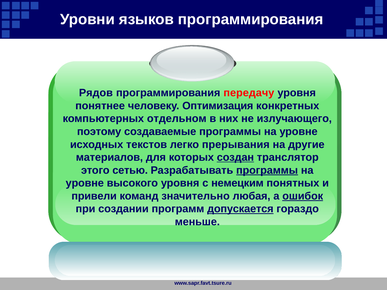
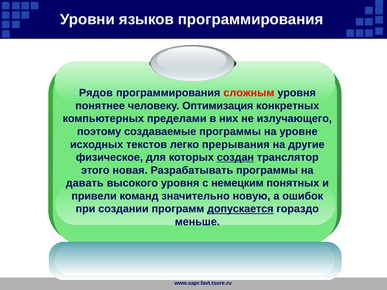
передачу: передачу -> сложным
отдельном: отдельном -> пределами
материалов: материалов -> физическое
сетью: сетью -> новая
программы at (267, 170) underline: present -> none
уровне at (85, 183): уровне -> давать
любая: любая -> новую
ошибок underline: present -> none
